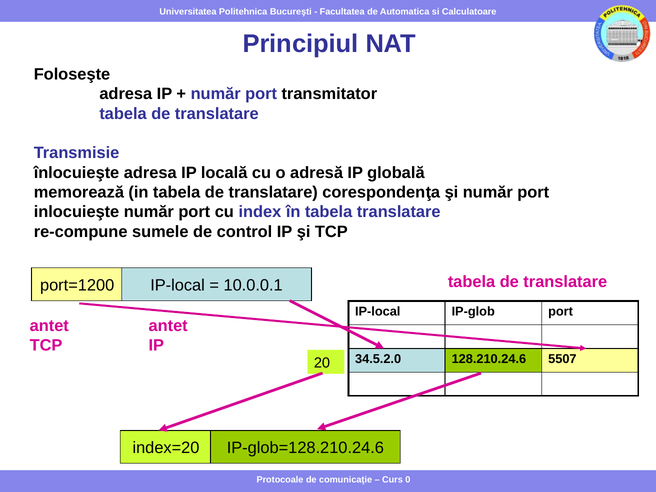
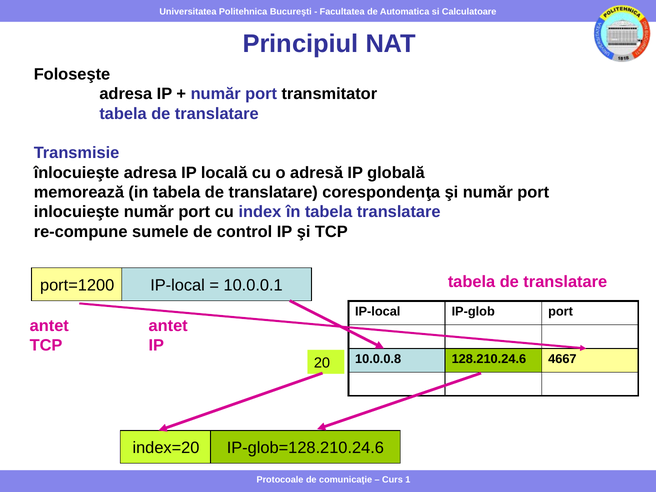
34.5.2.0: 34.5.2.0 -> 10.0.0.8
5507: 5507 -> 4667
0: 0 -> 1
